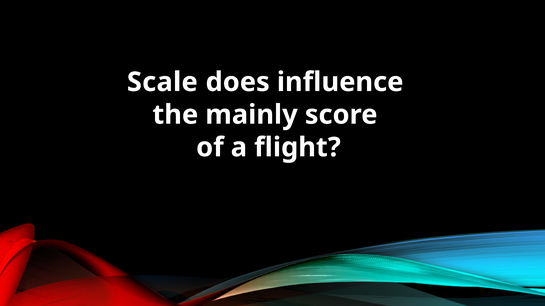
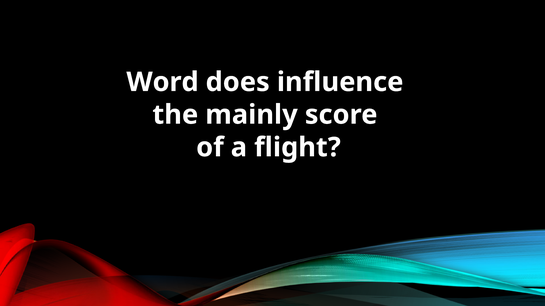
Scale: Scale -> Word
